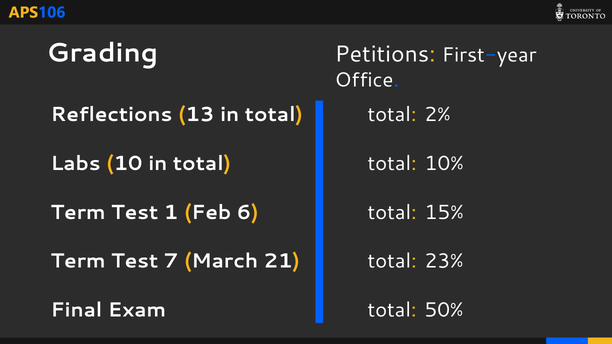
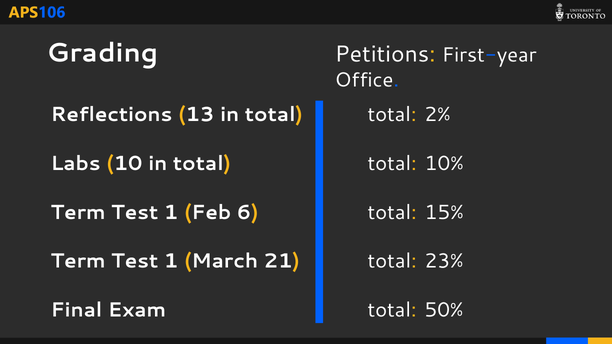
7 at (171, 261): 7 -> 1
